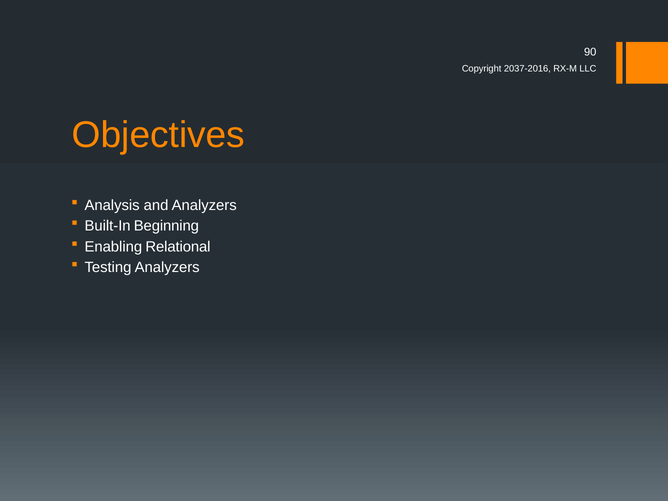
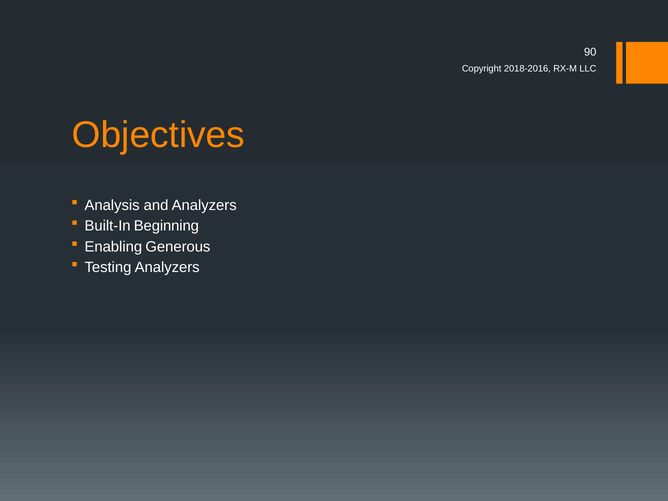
2037-2016: 2037-2016 -> 2018-2016
Relational: Relational -> Generous
